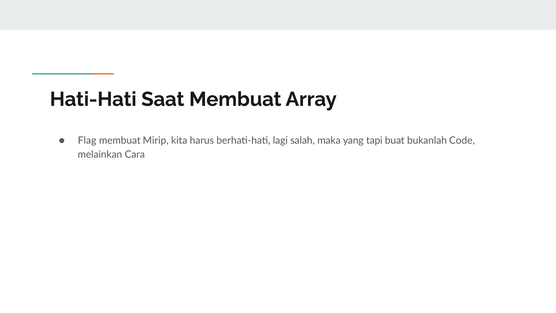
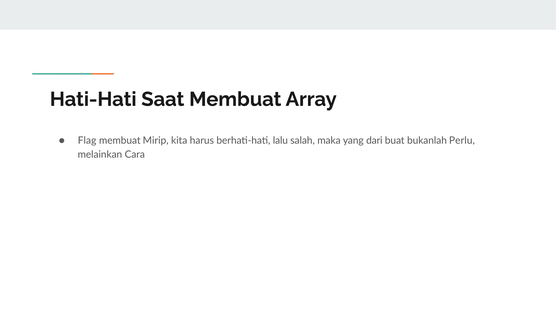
lagi: lagi -> lalu
tapi: tapi -> dari
Code: Code -> Perlu
